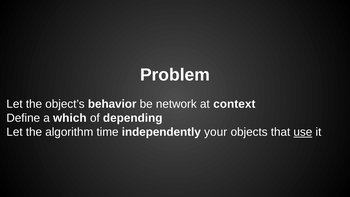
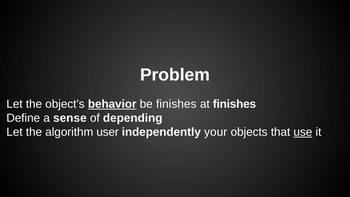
behavior underline: none -> present
be network: network -> finishes
at context: context -> finishes
which: which -> sense
time: time -> user
